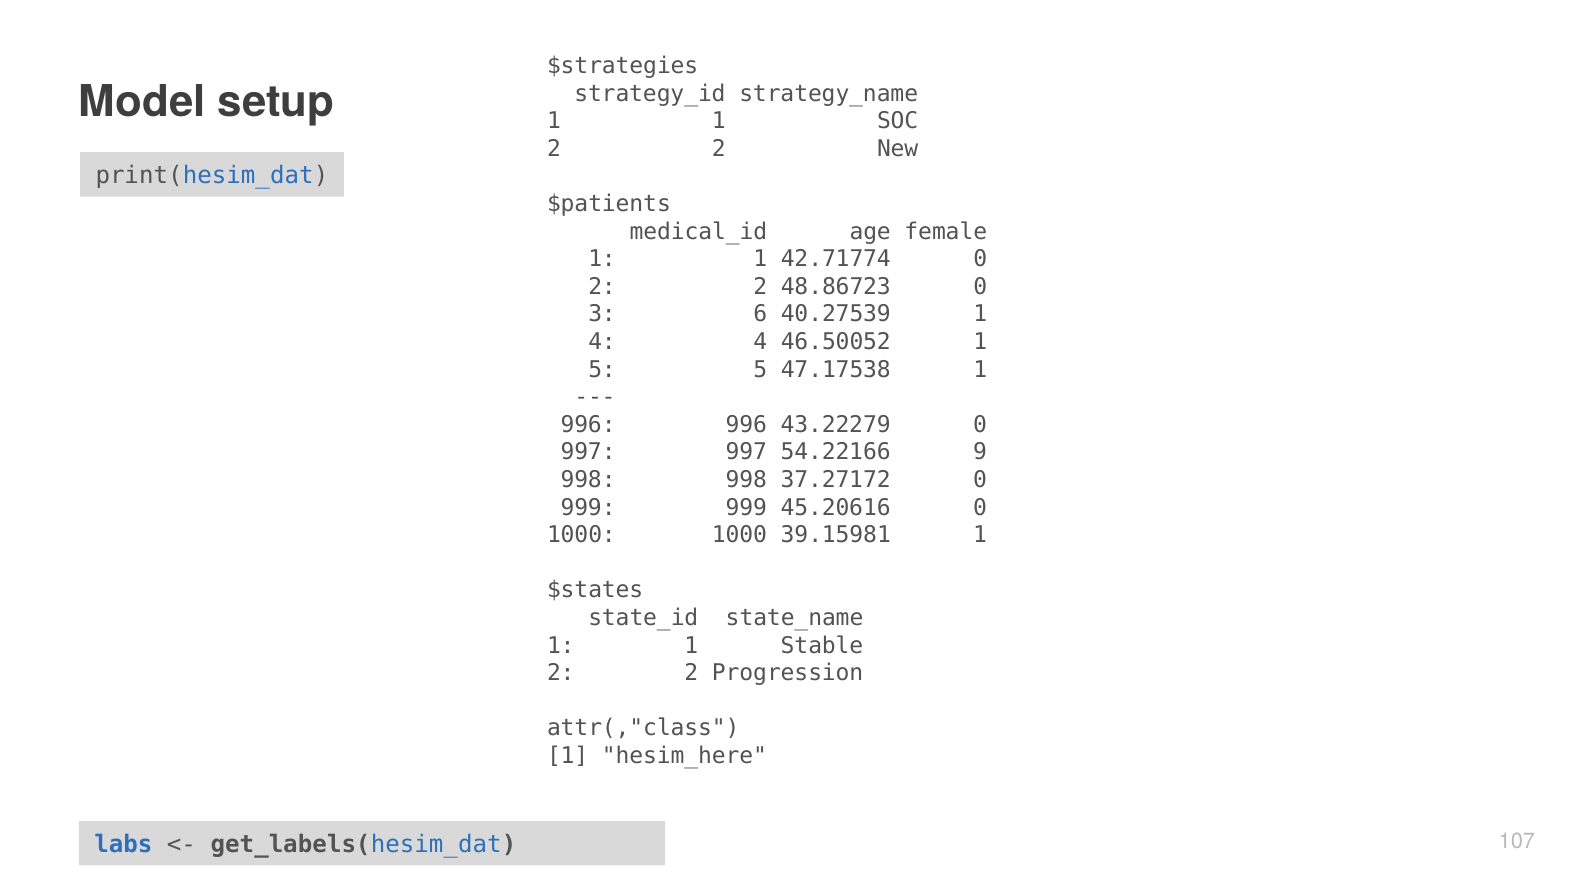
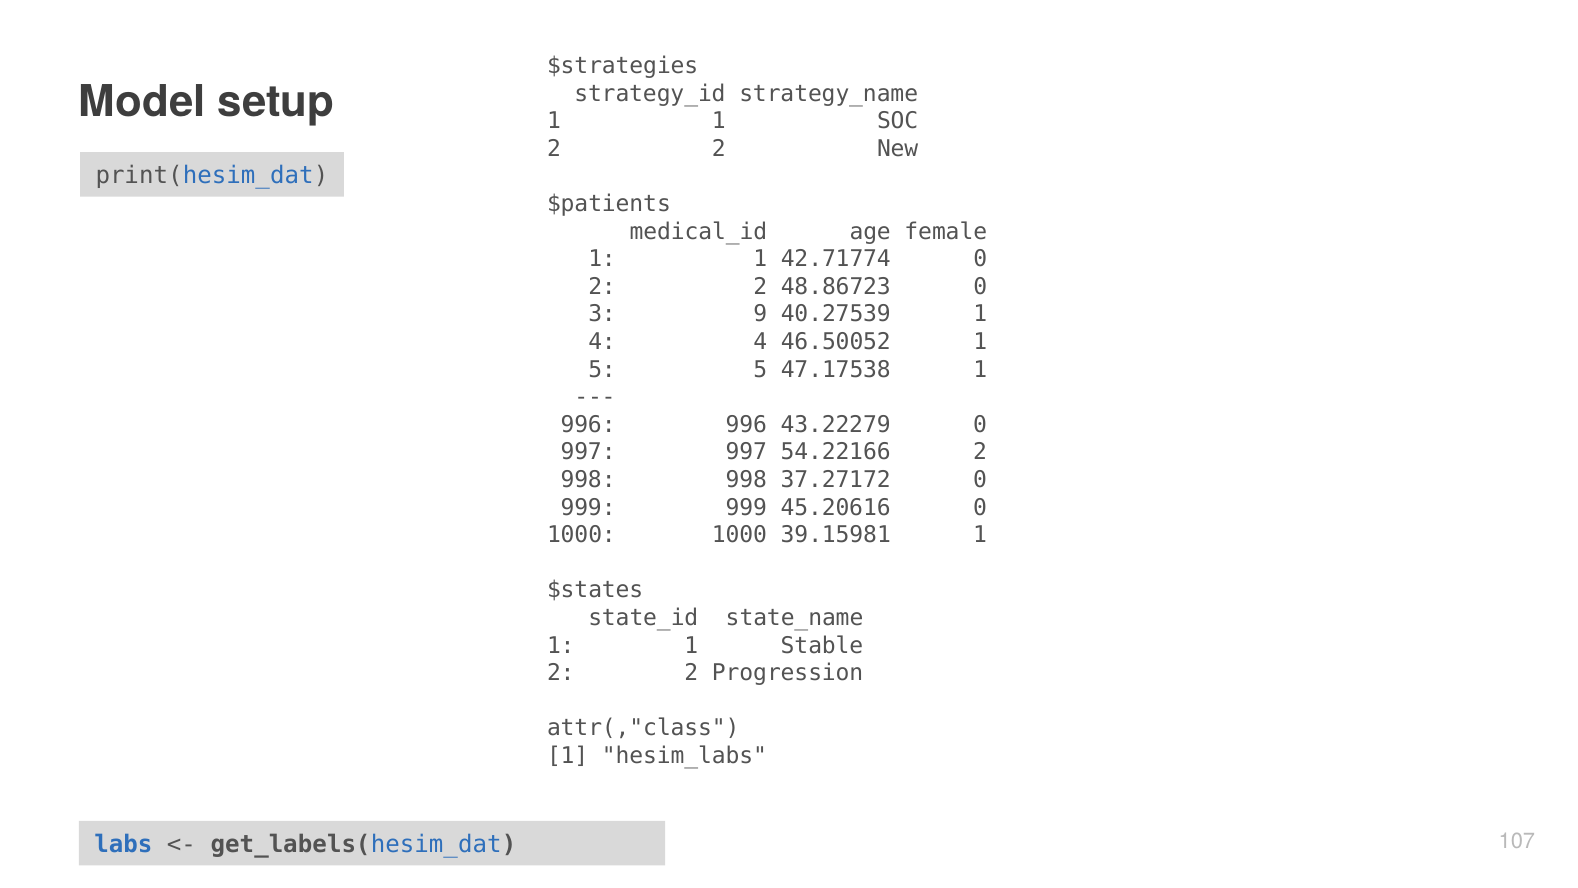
6: 6 -> 9
54.22166 9: 9 -> 2
hesim_here: hesim_here -> hesim_labs
